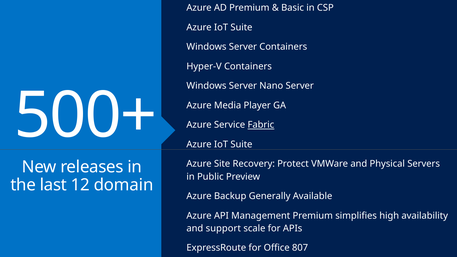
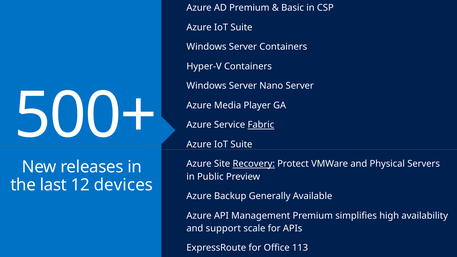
Recovery at (254, 164) underline: none -> present
domain: domain -> devices
807: 807 -> 113
